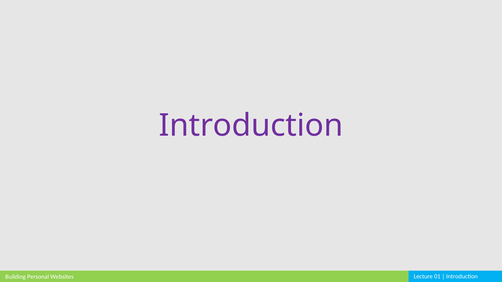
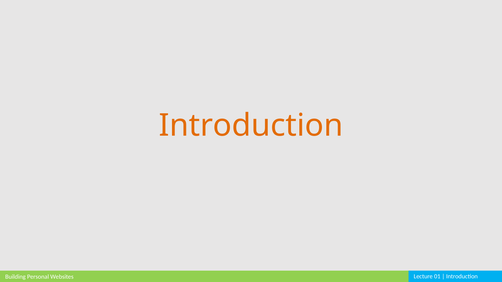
Introduction at (251, 125) colour: purple -> orange
